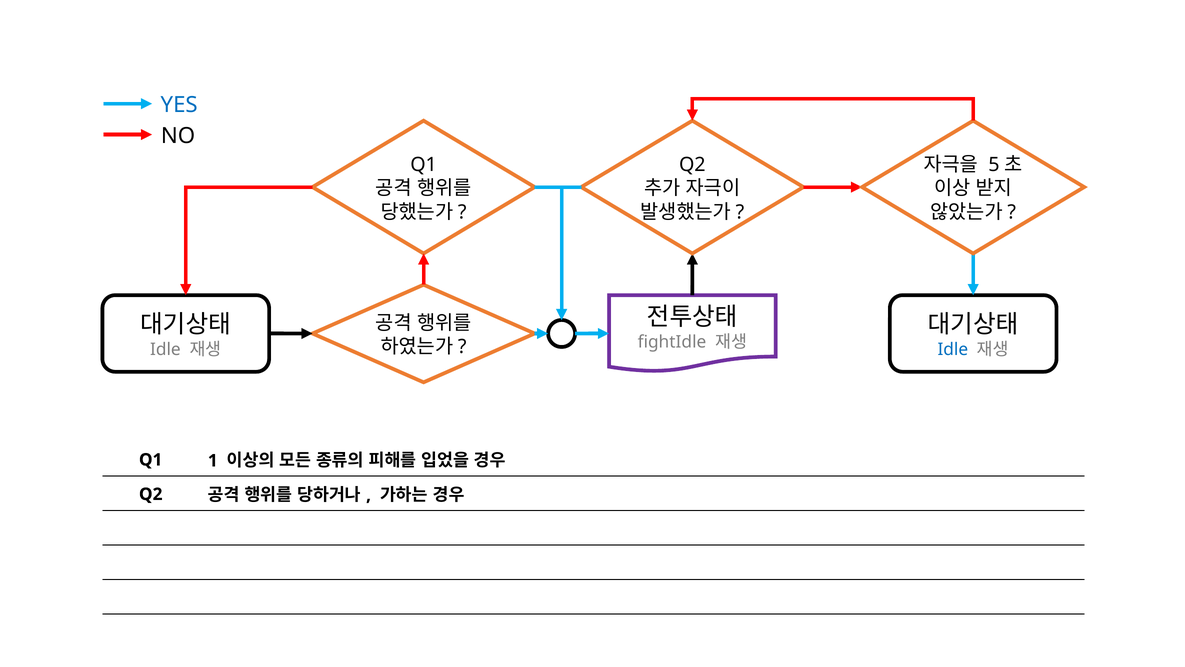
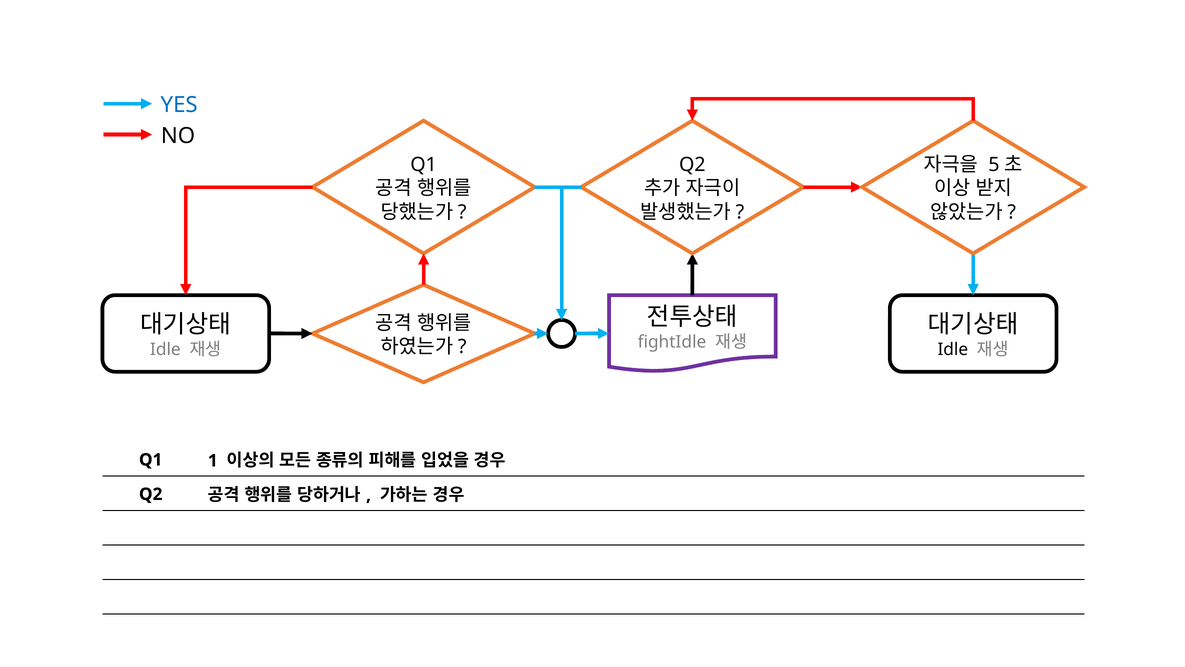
Idle at (953, 349) colour: blue -> black
